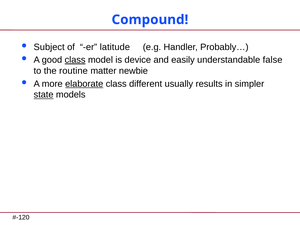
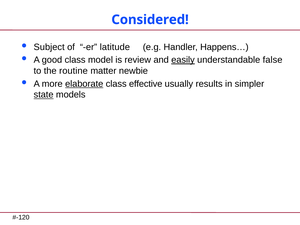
Compound: Compound -> Considered
Probably…: Probably… -> Happens…
class at (75, 60) underline: present -> none
device: device -> review
easily underline: none -> present
different: different -> effective
